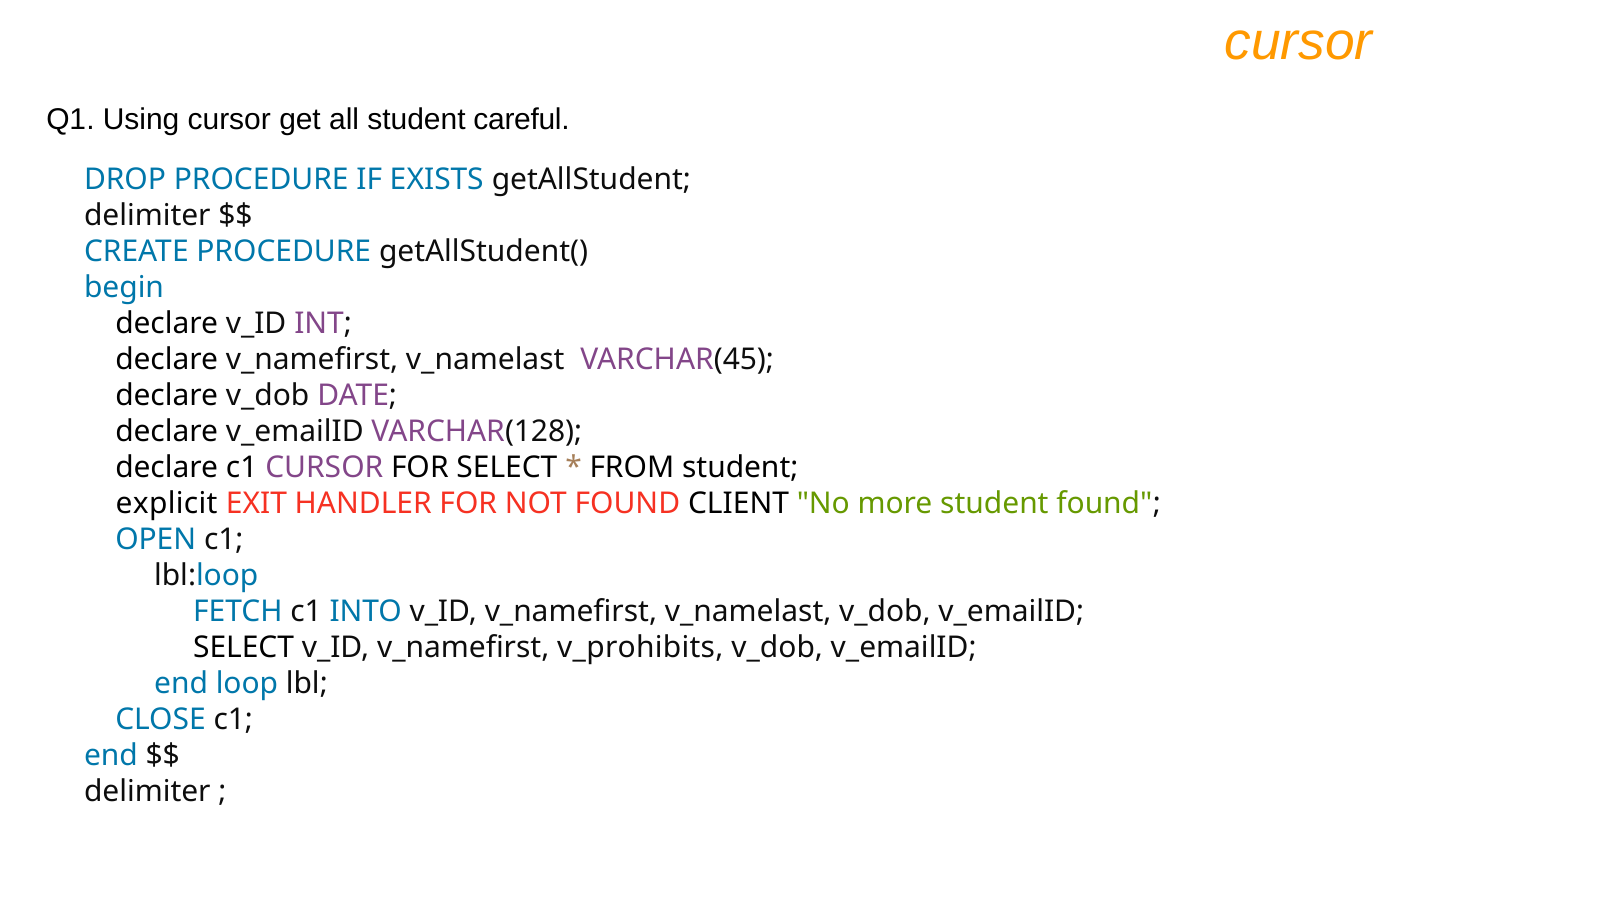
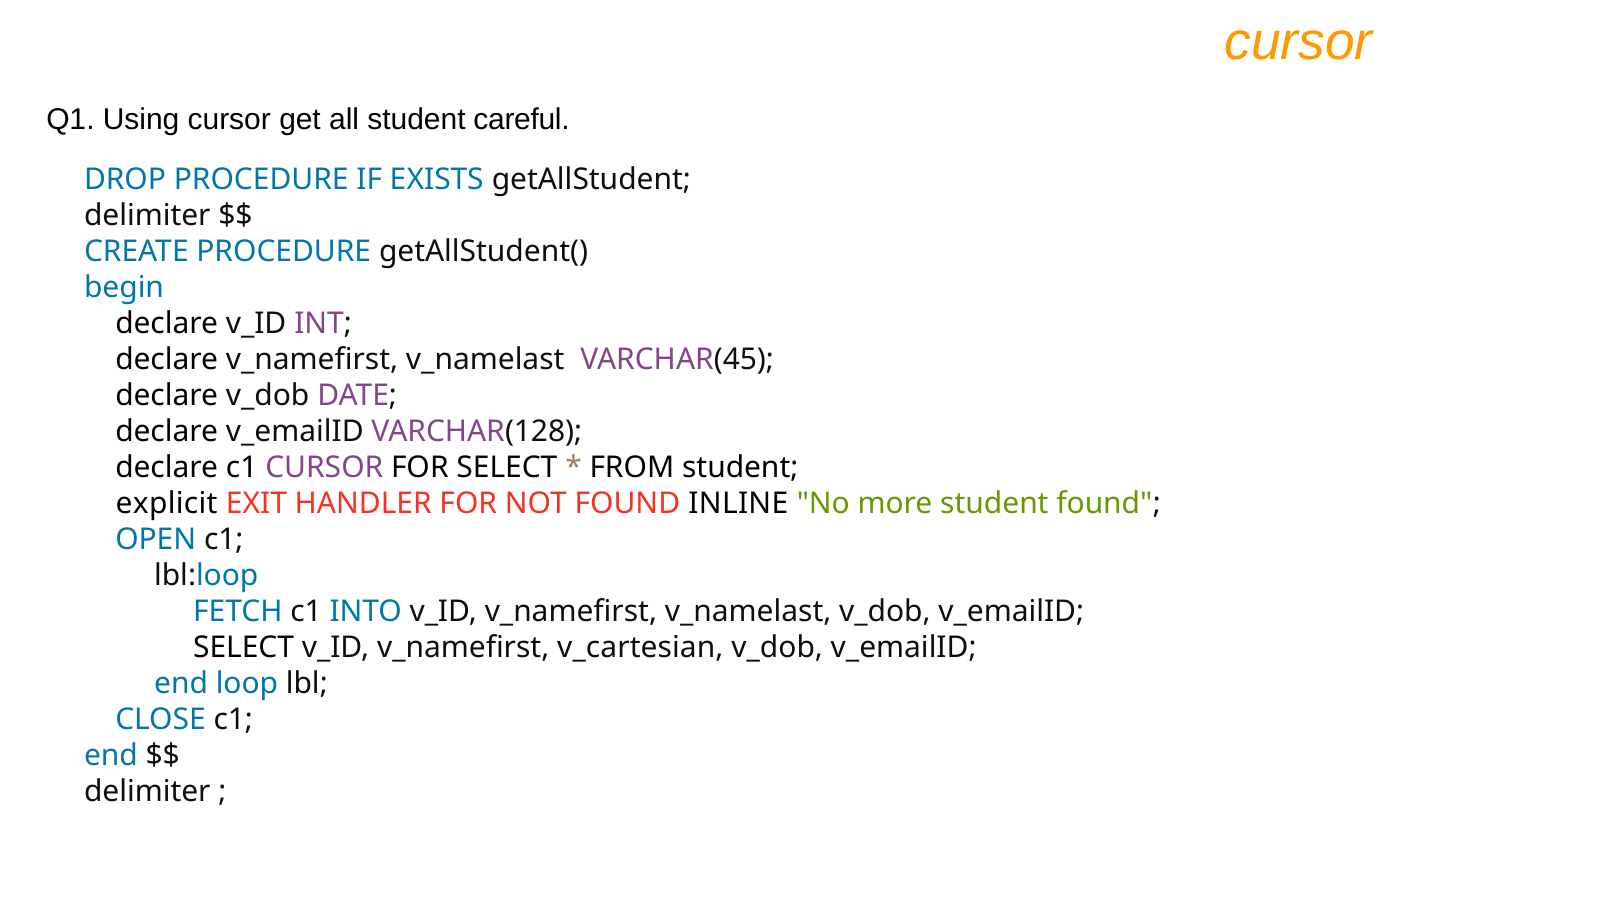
CLIENT: CLIENT -> INLINE
v_prohibits: v_prohibits -> v_cartesian
